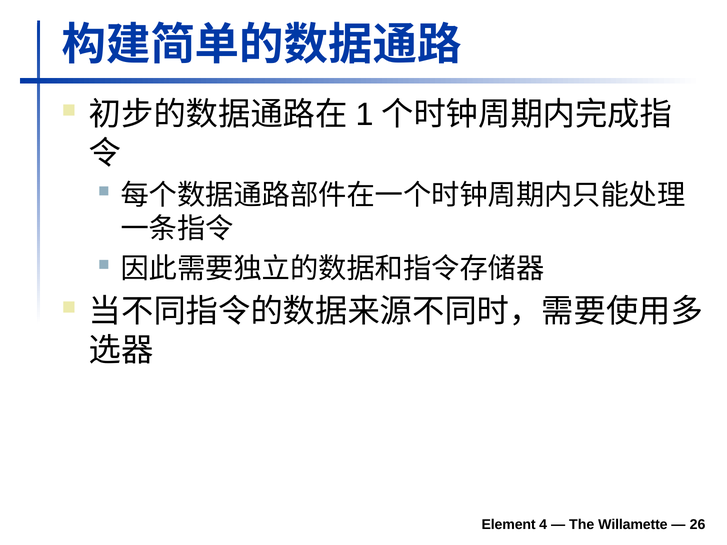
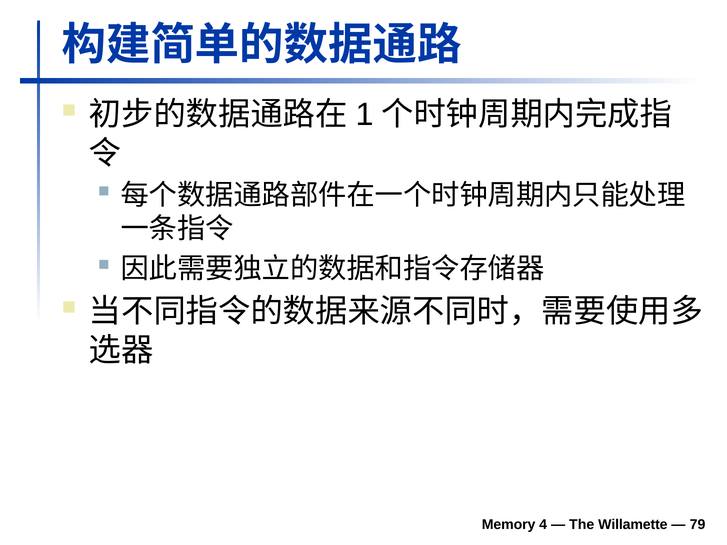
Element: Element -> Memory
26: 26 -> 79
